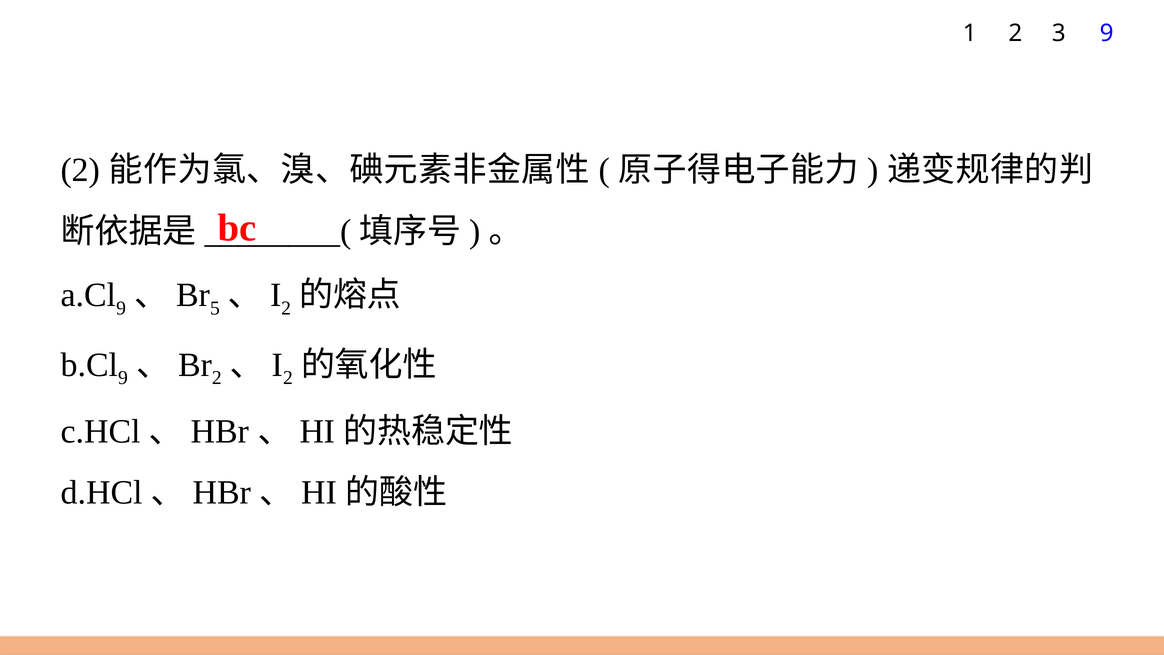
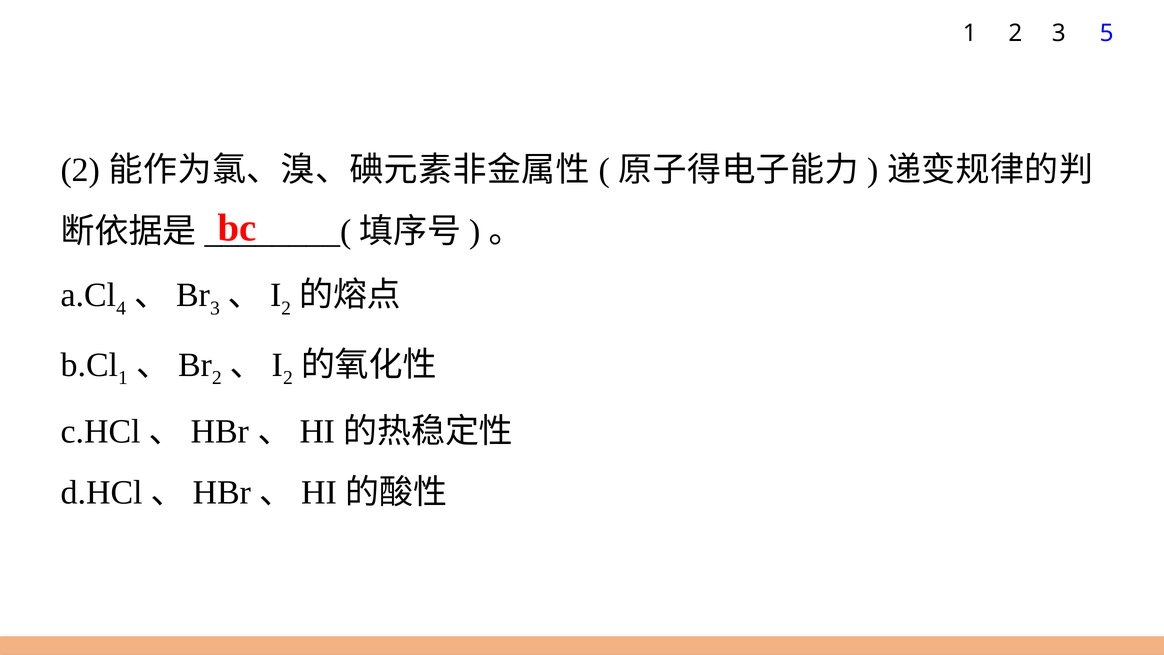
3 9: 9 -> 5
9 at (121, 308): 9 -> 4
5 at (215, 308): 5 -> 3
9 at (123, 378): 9 -> 1
